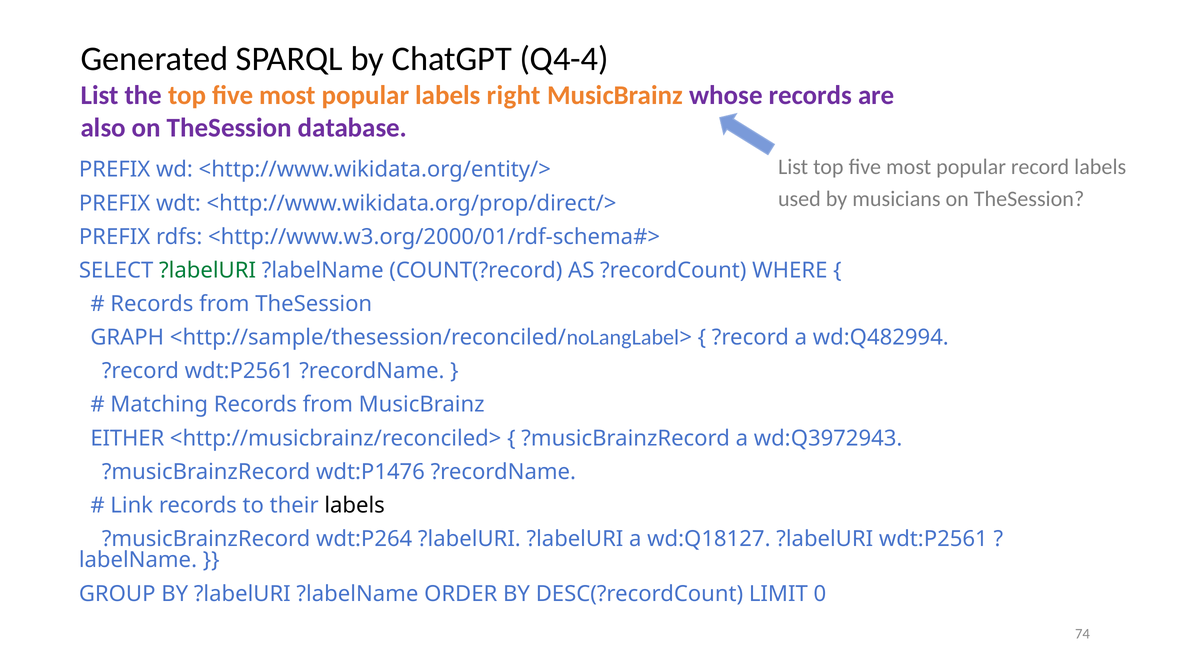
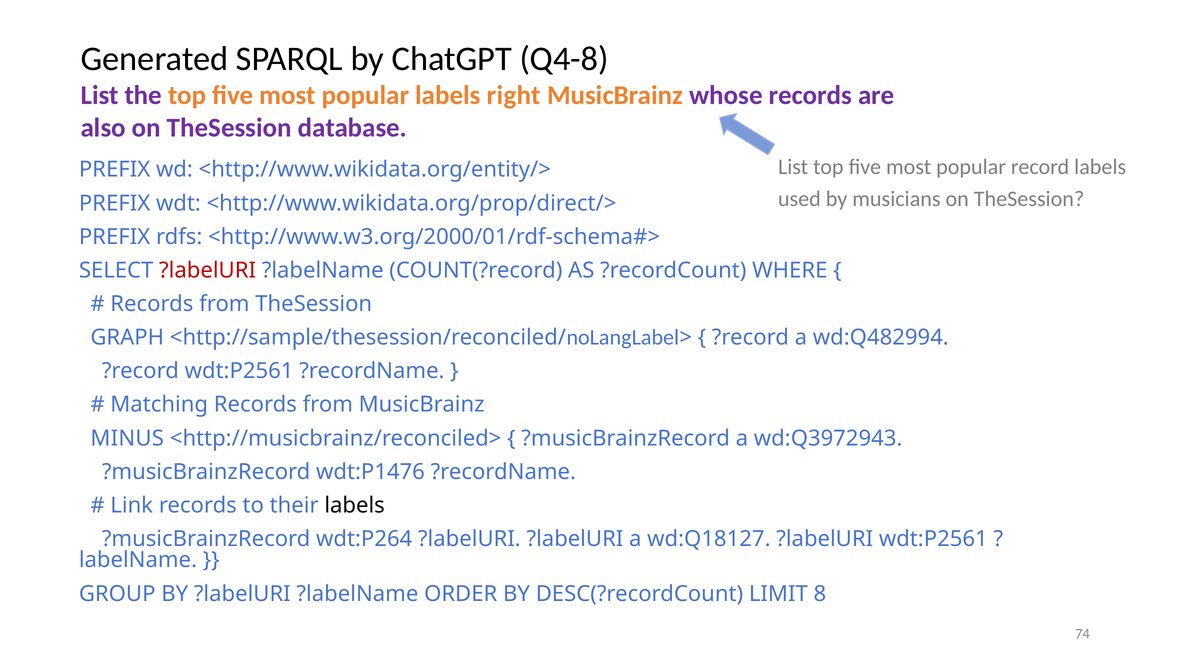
Q4-4: Q4-4 -> Q4-8
?labelURI at (208, 270) colour: green -> red
EITHER: EITHER -> MINUS
0: 0 -> 8
